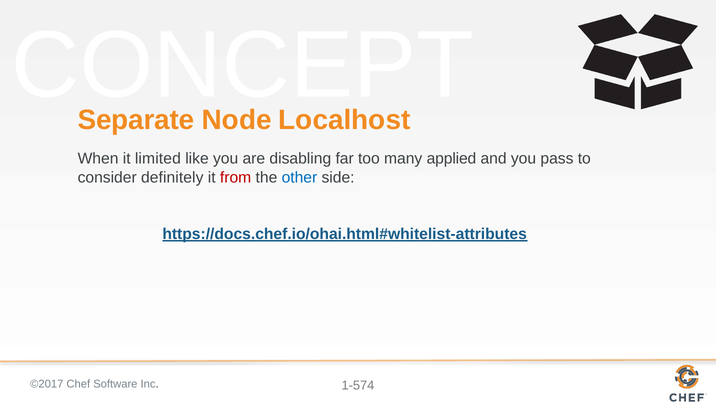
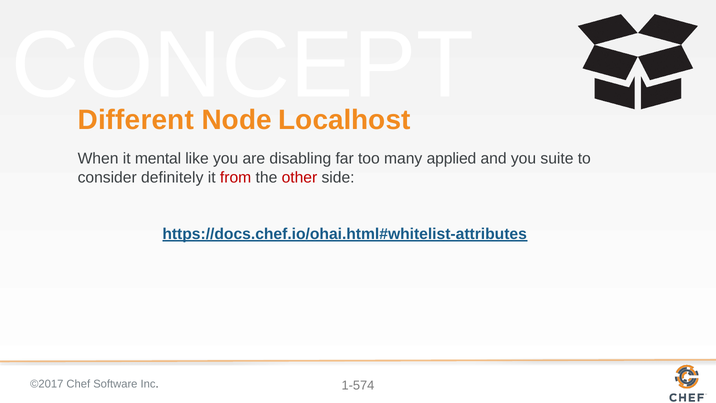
Separate: Separate -> Different
limited: limited -> mental
pass: pass -> suite
other colour: blue -> red
